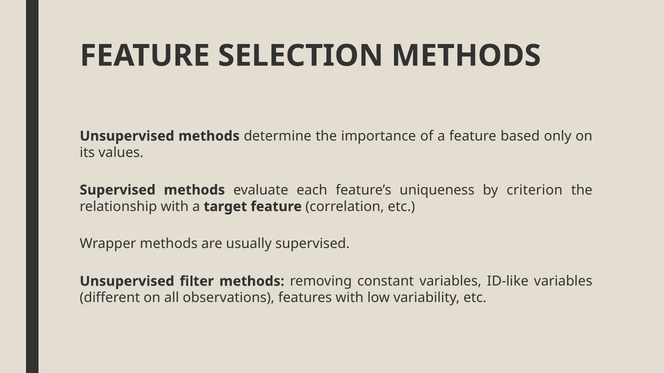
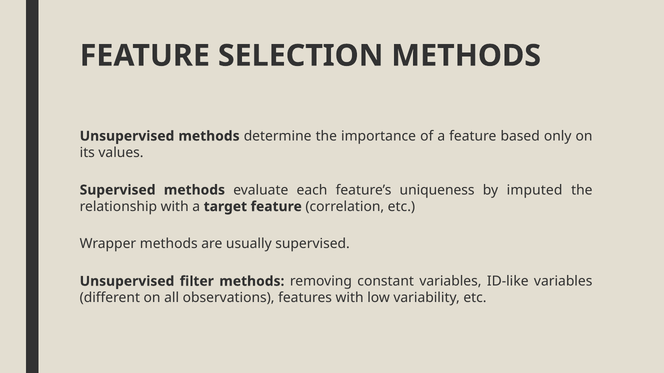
criterion: criterion -> imputed
